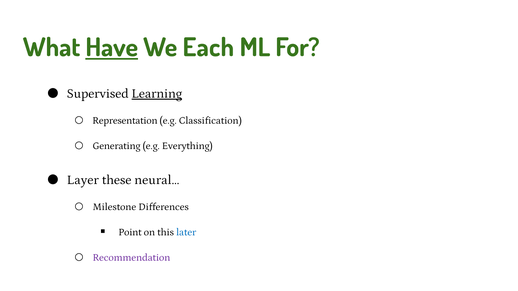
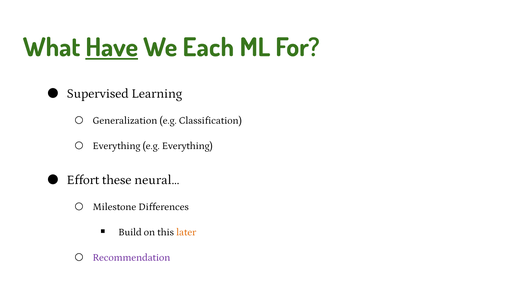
Learning underline: present -> none
Representation: Representation -> Generalization
Generating at (117, 146): Generating -> Everything
Layer: Layer -> Effort
Point: Point -> Build
later colour: blue -> orange
